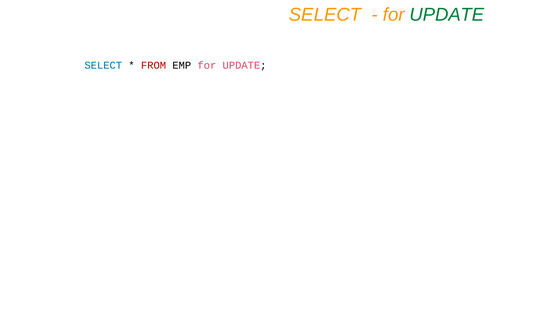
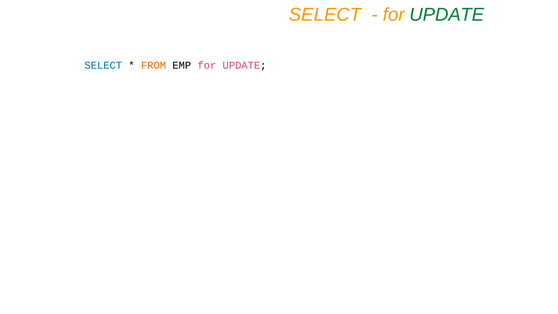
FROM colour: red -> orange
